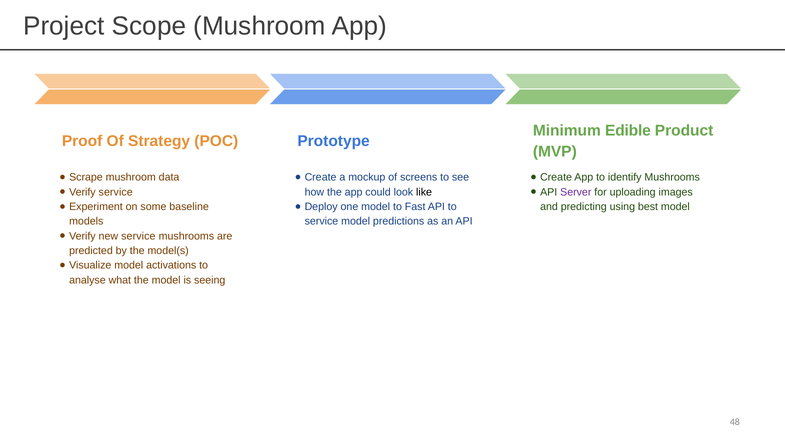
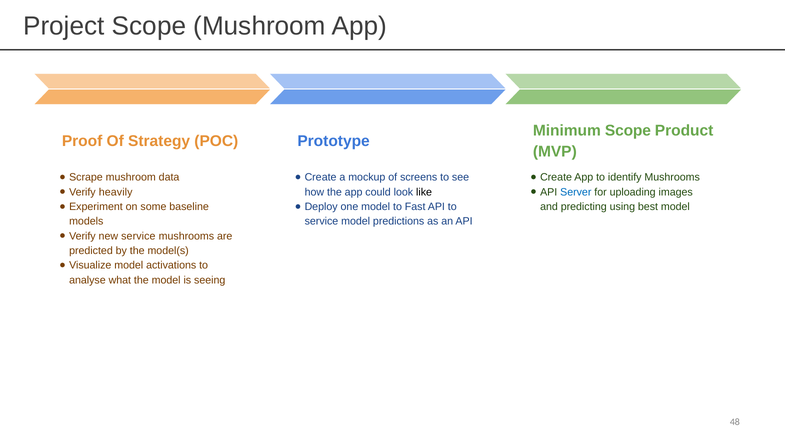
Minimum Edible: Edible -> Scope
Verify service: service -> heavily
Server colour: purple -> blue
